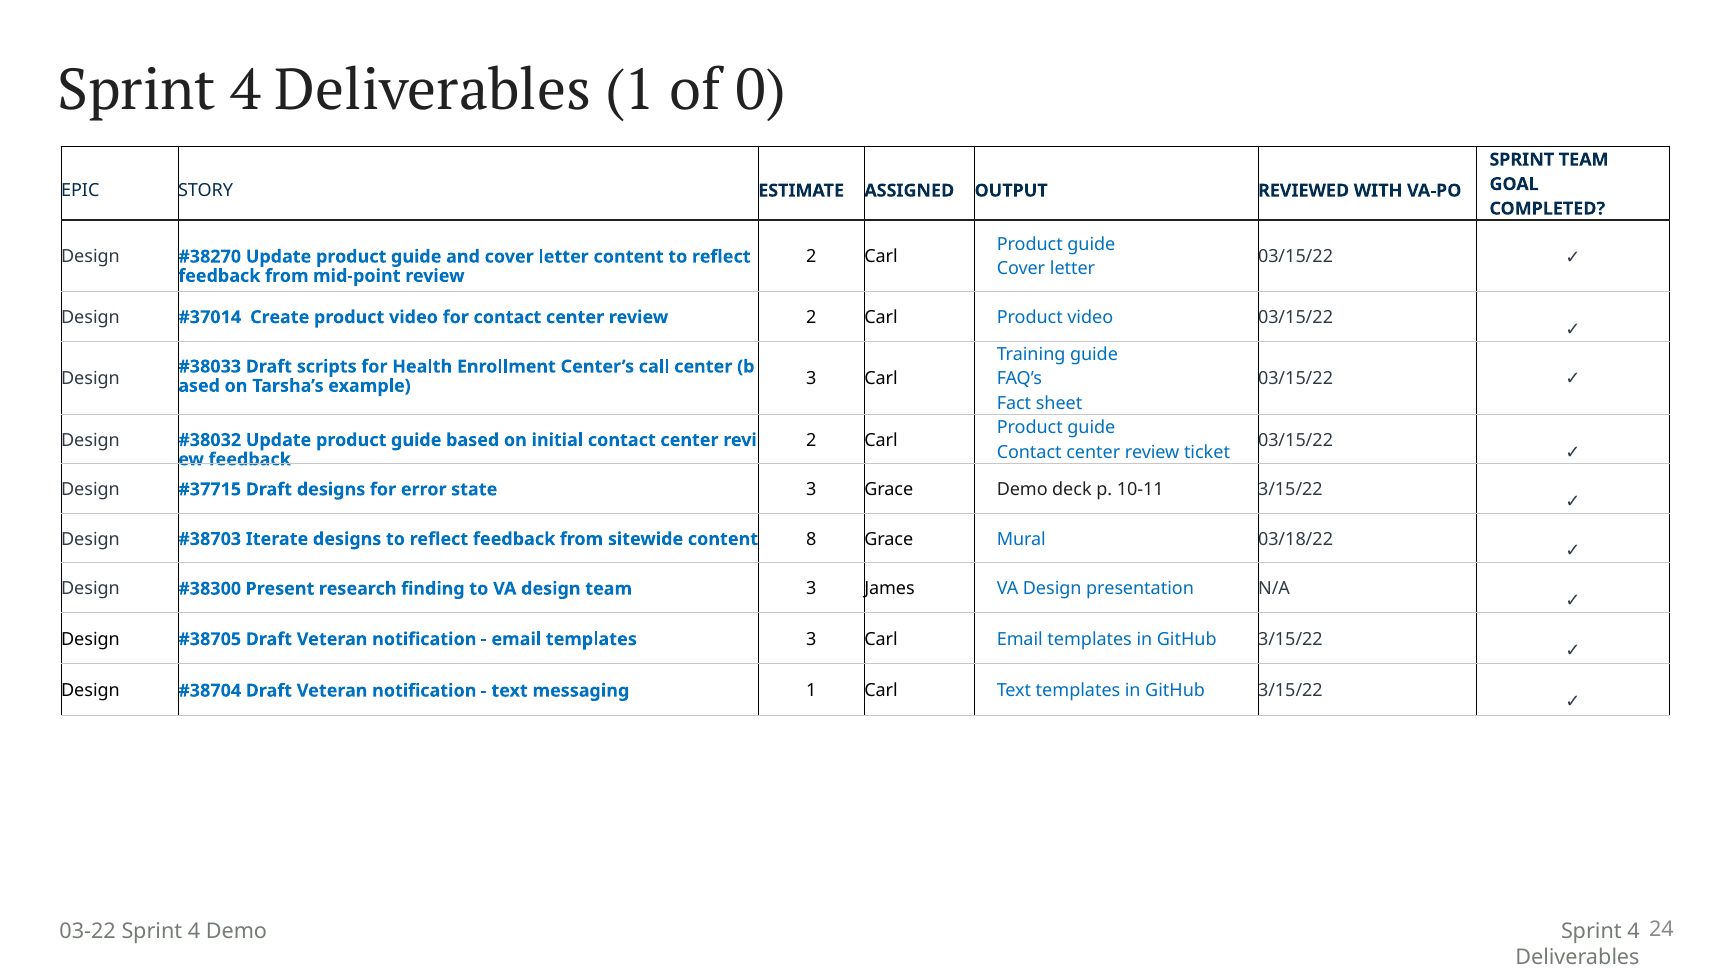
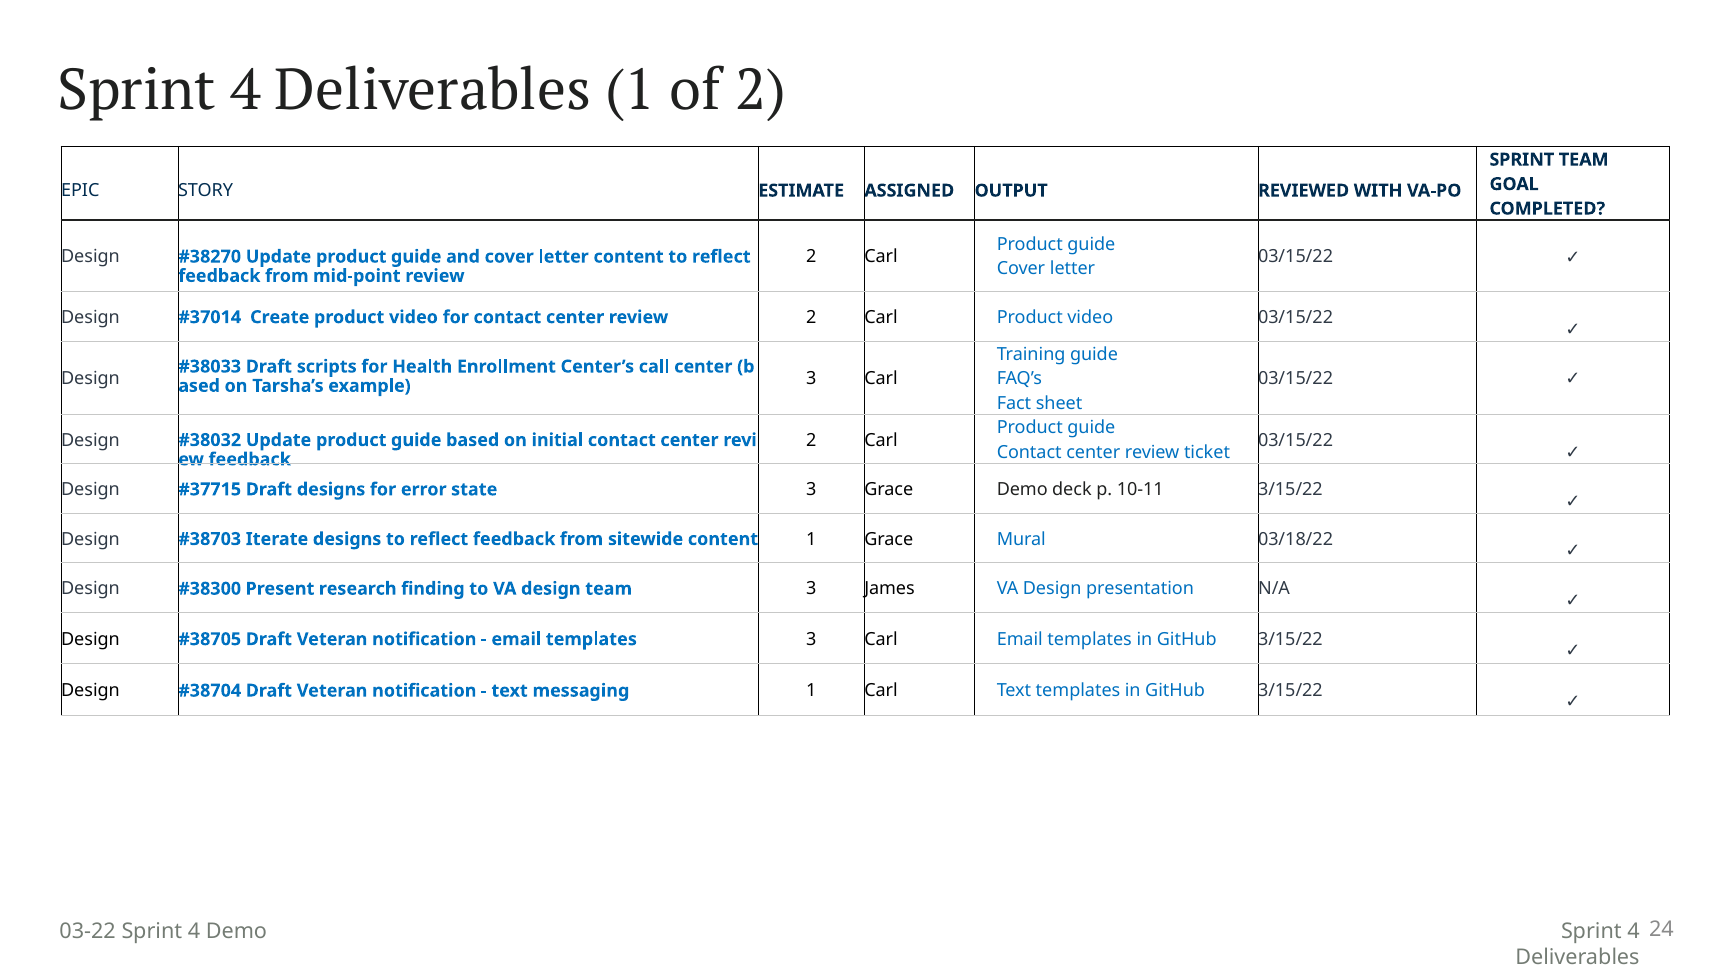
of 0: 0 -> 2
content 8: 8 -> 1
